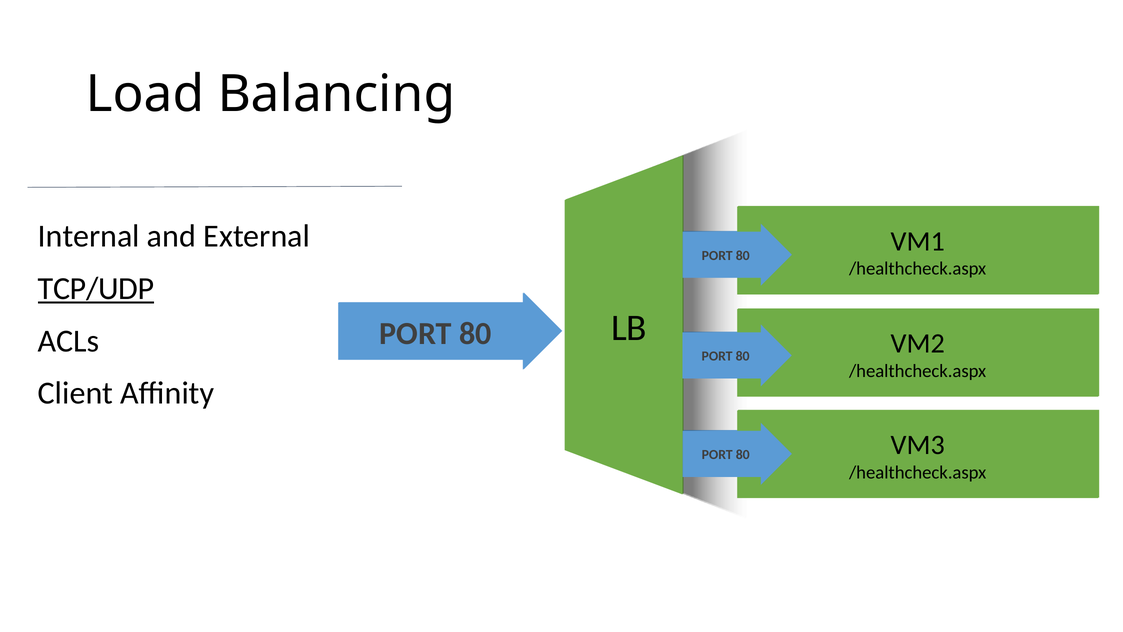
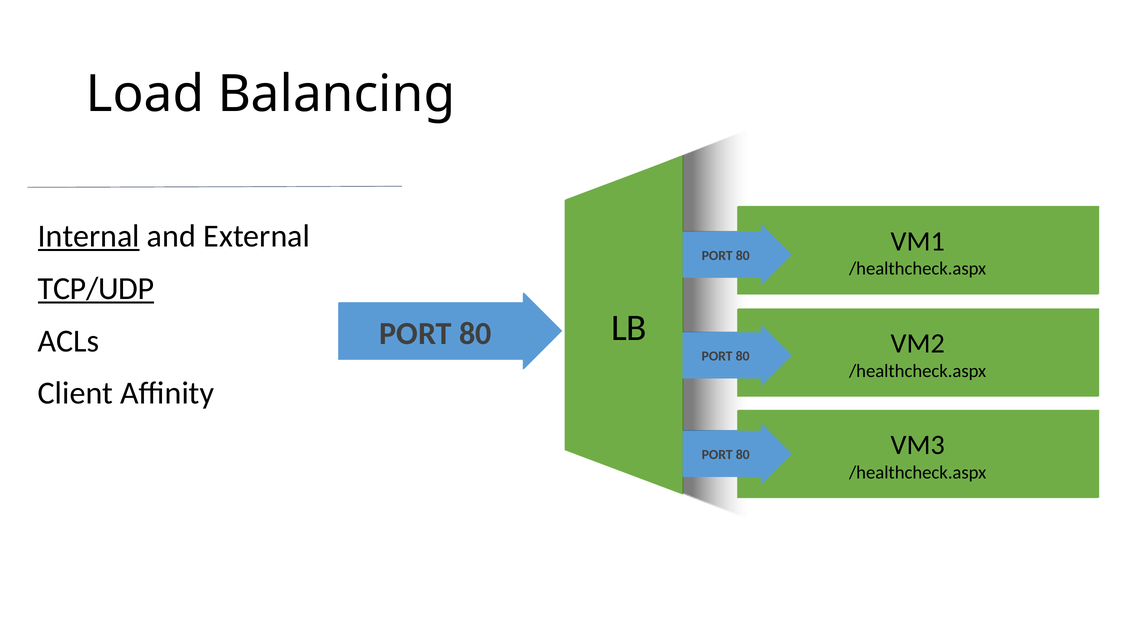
Internal underline: none -> present
